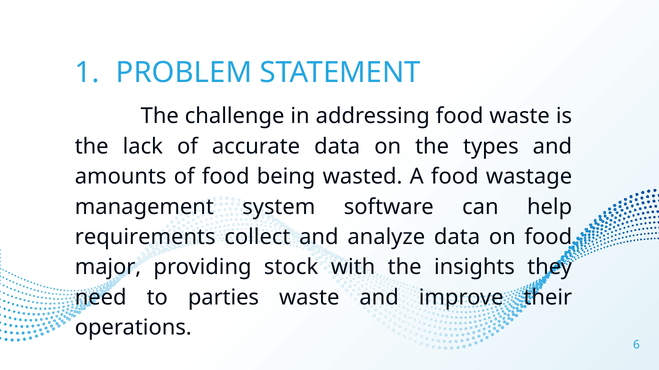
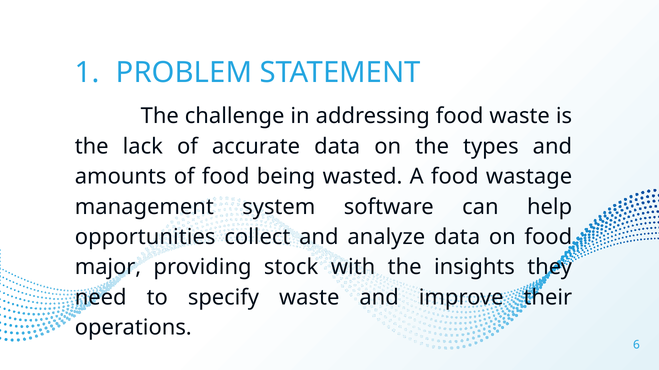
requirements: requirements -> opportunities
parties: parties -> specify
